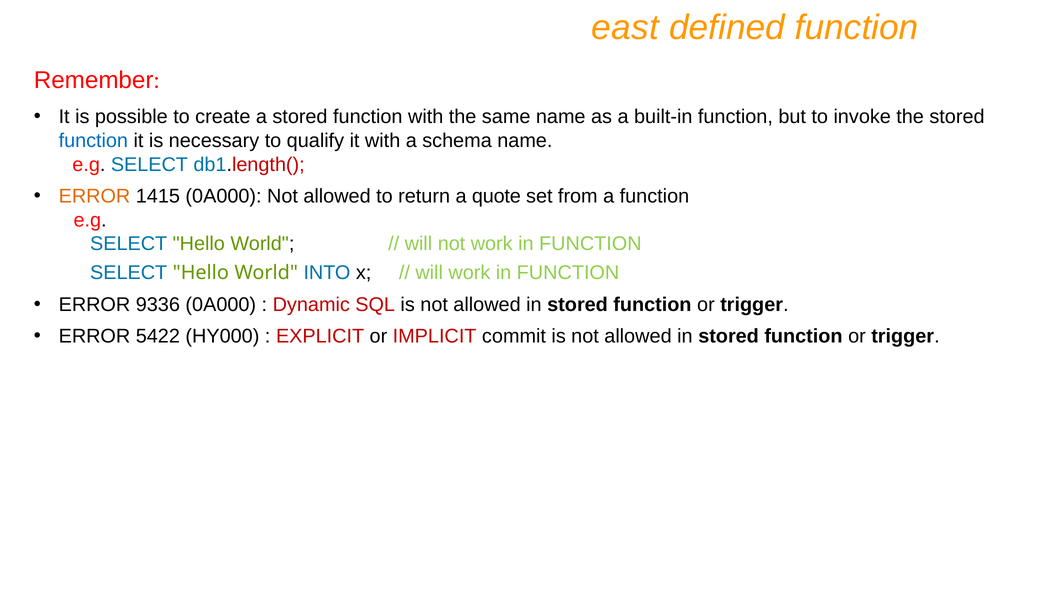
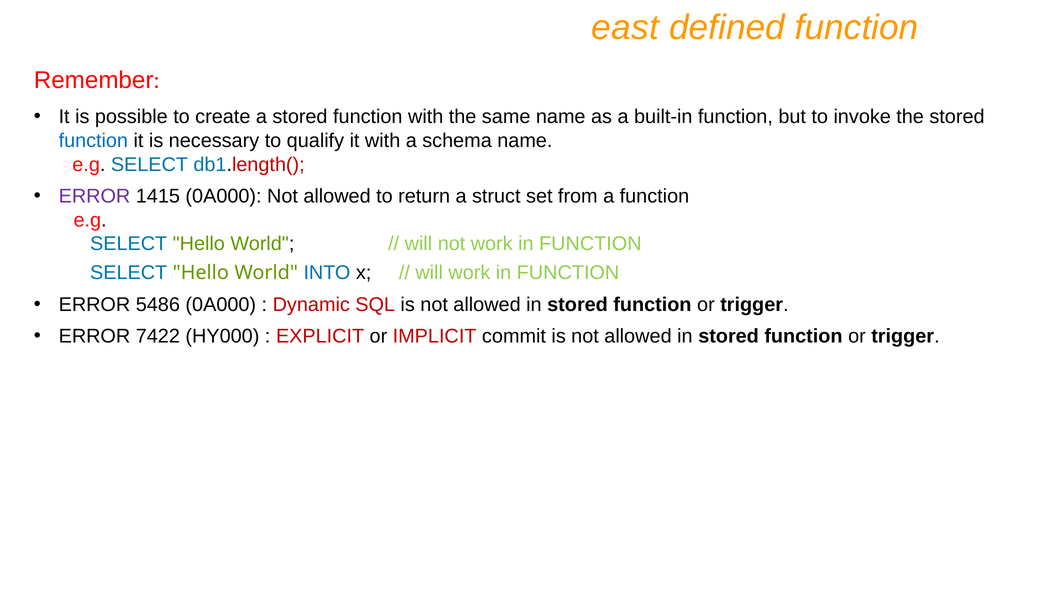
ERROR at (94, 196) colour: orange -> purple
quote: quote -> struct
9336: 9336 -> 5486
5422: 5422 -> 7422
